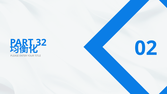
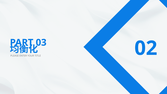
32: 32 -> 03
